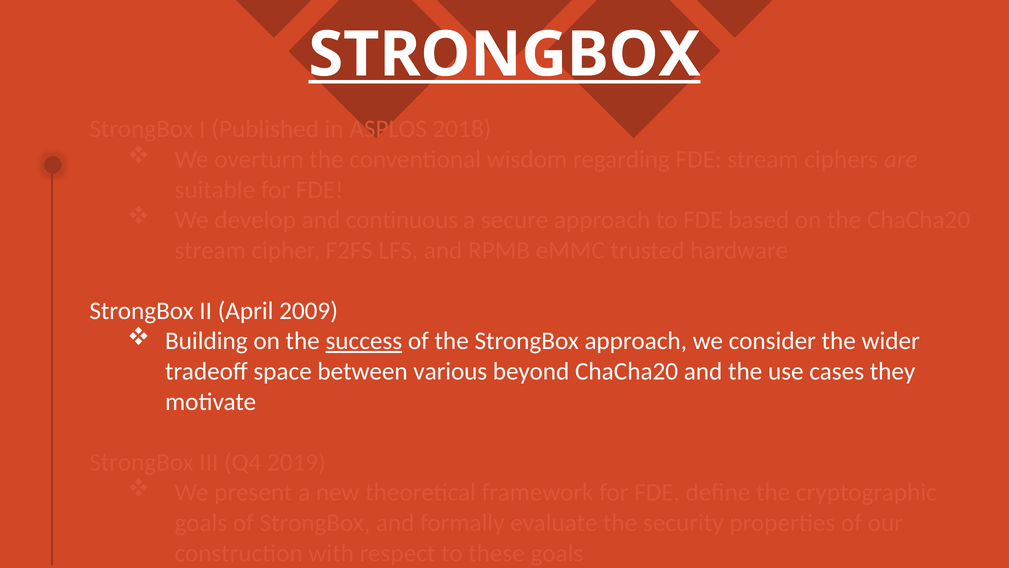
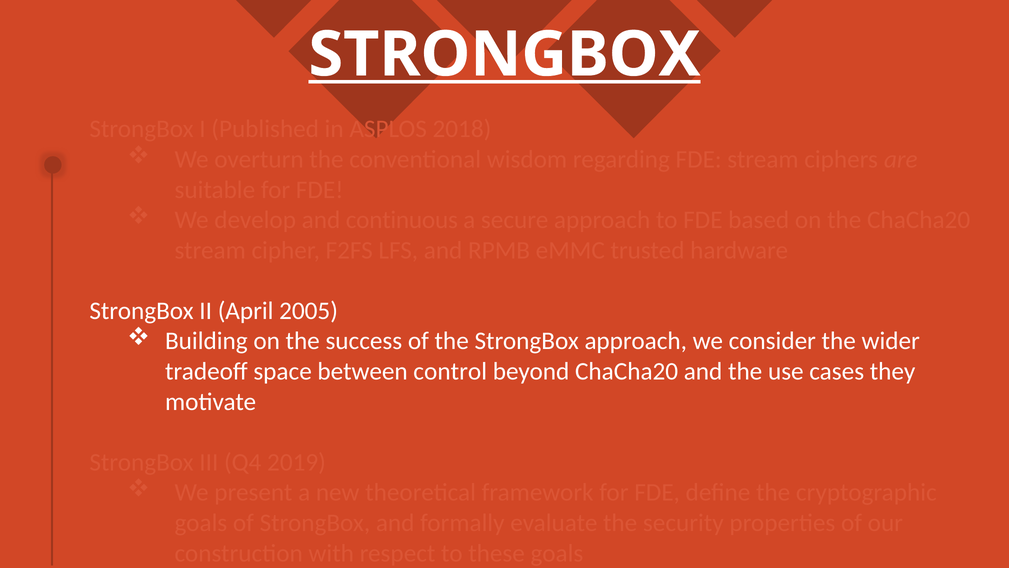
2009: 2009 -> 2005
success underline: present -> none
various: various -> control
